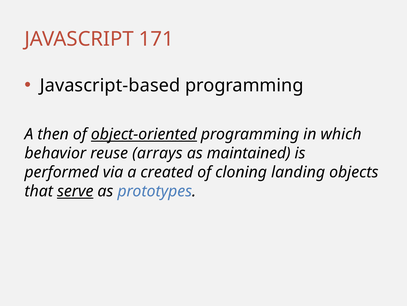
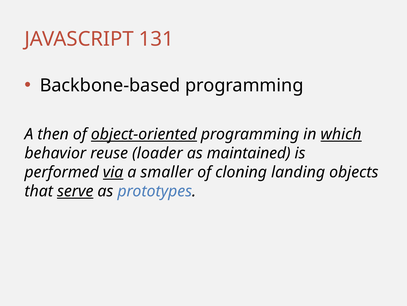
171: 171 -> 131
Javascript-based: Javascript-based -> Backbone-based
which underline: none -> present
arrays: arrays -> loader
via underline: none -> present
created: created -> smaller
